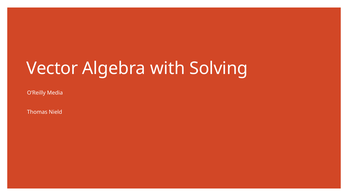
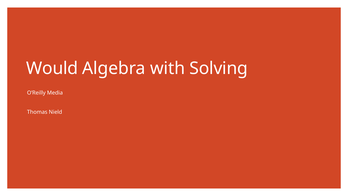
Vector: Vector -> Would
